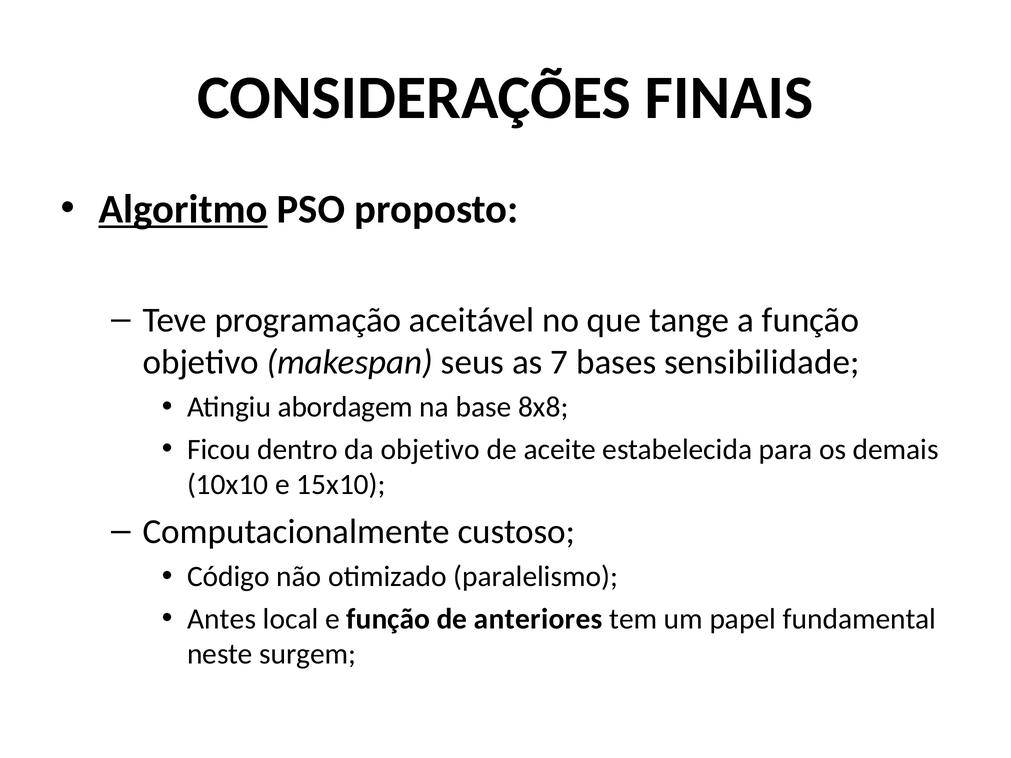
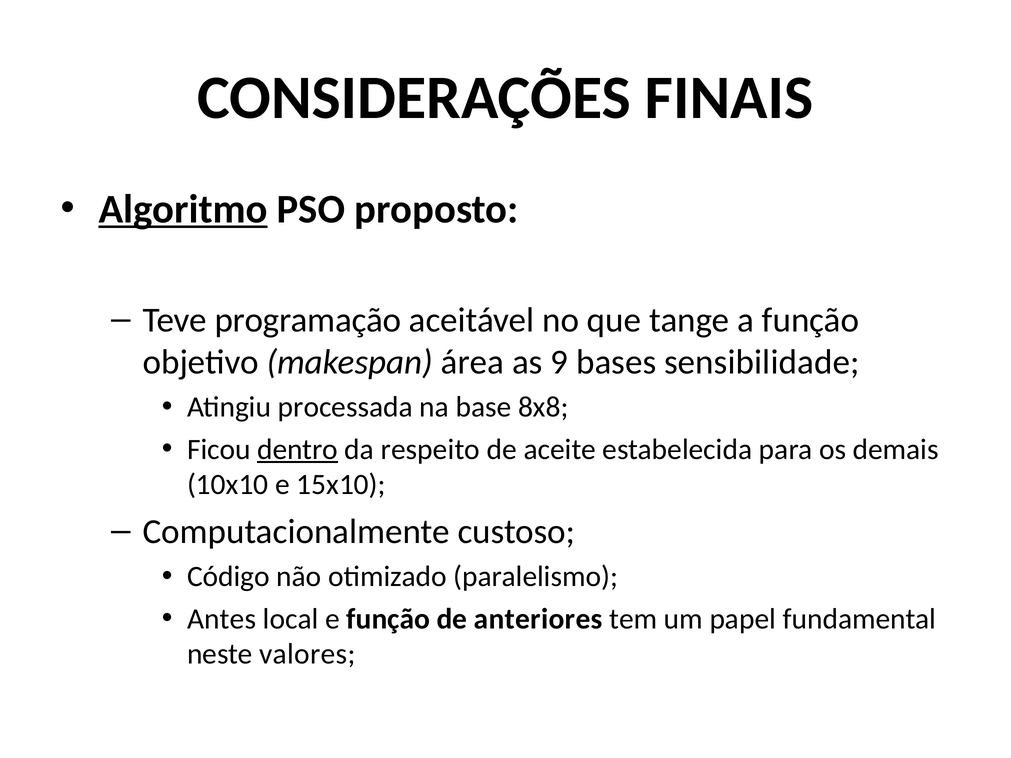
seus: seus -> área
7: 7 -> 9
abordagem: abordagem -> processada
dentro underline: none -> present
da objetivo: objetivo -> respeito
surgem: surgem -> valores
